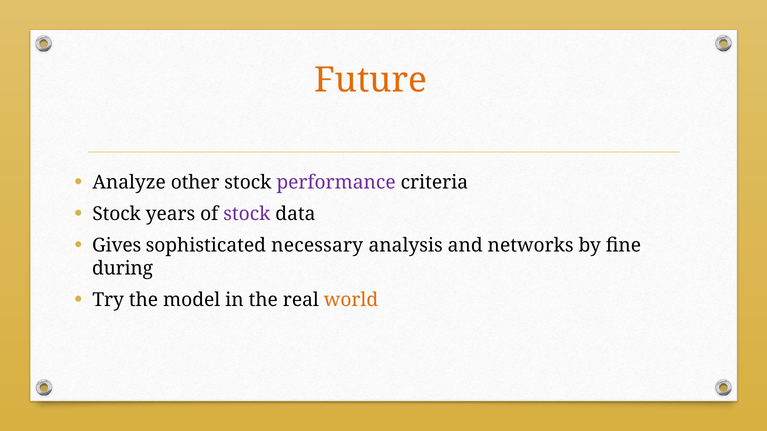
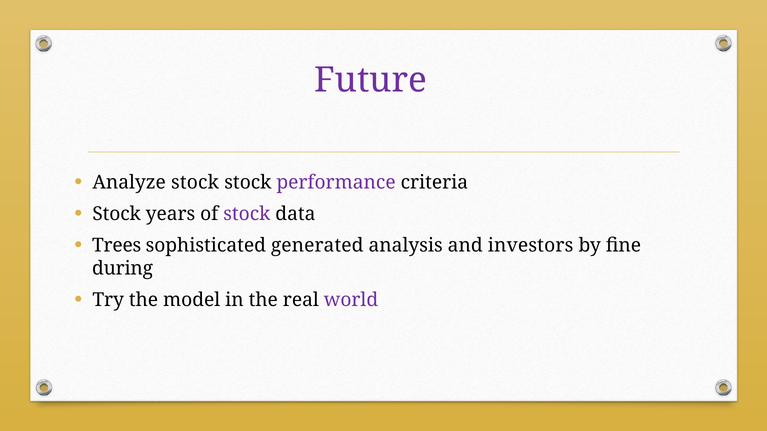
Future colour: orange -> purple
Analyze other: other -> stock
Gives: Gives -> Trees
necessary: necessary -> generated
networks: networks -> investors
world colour: orange -> purple
